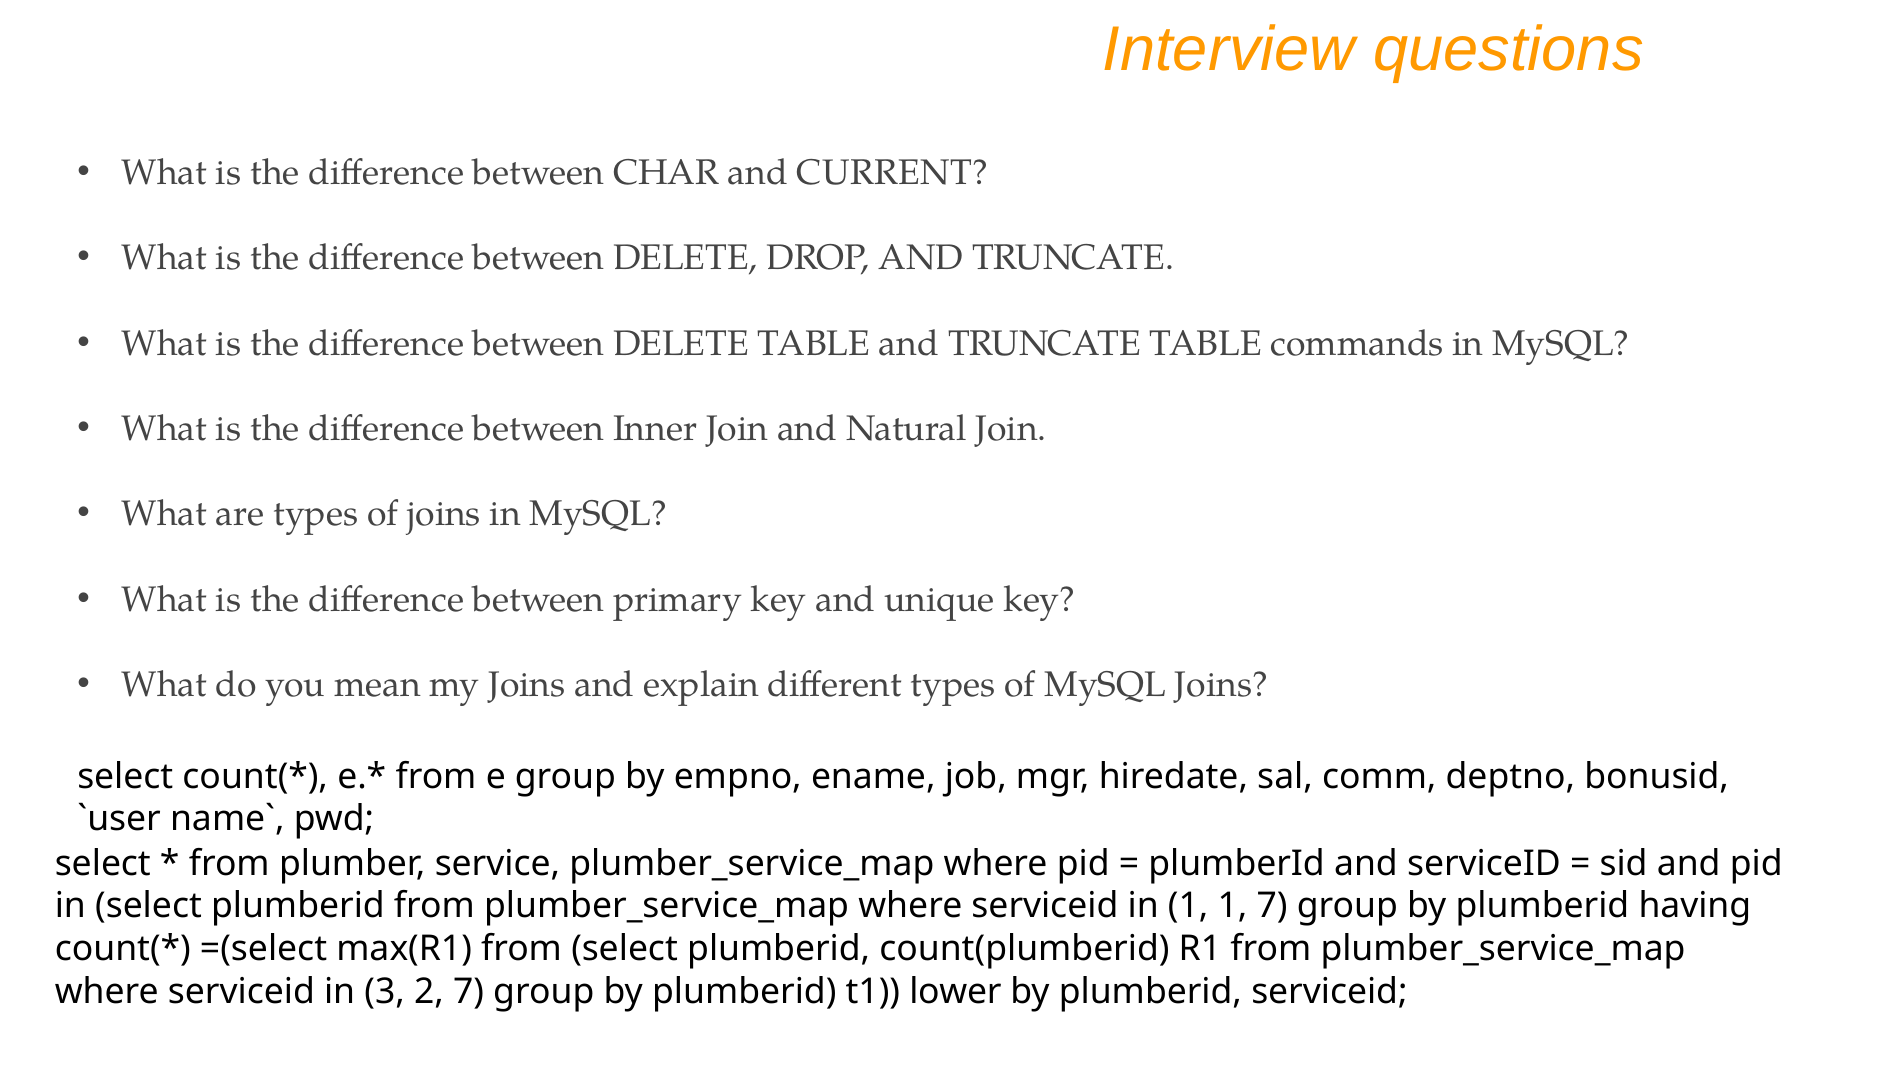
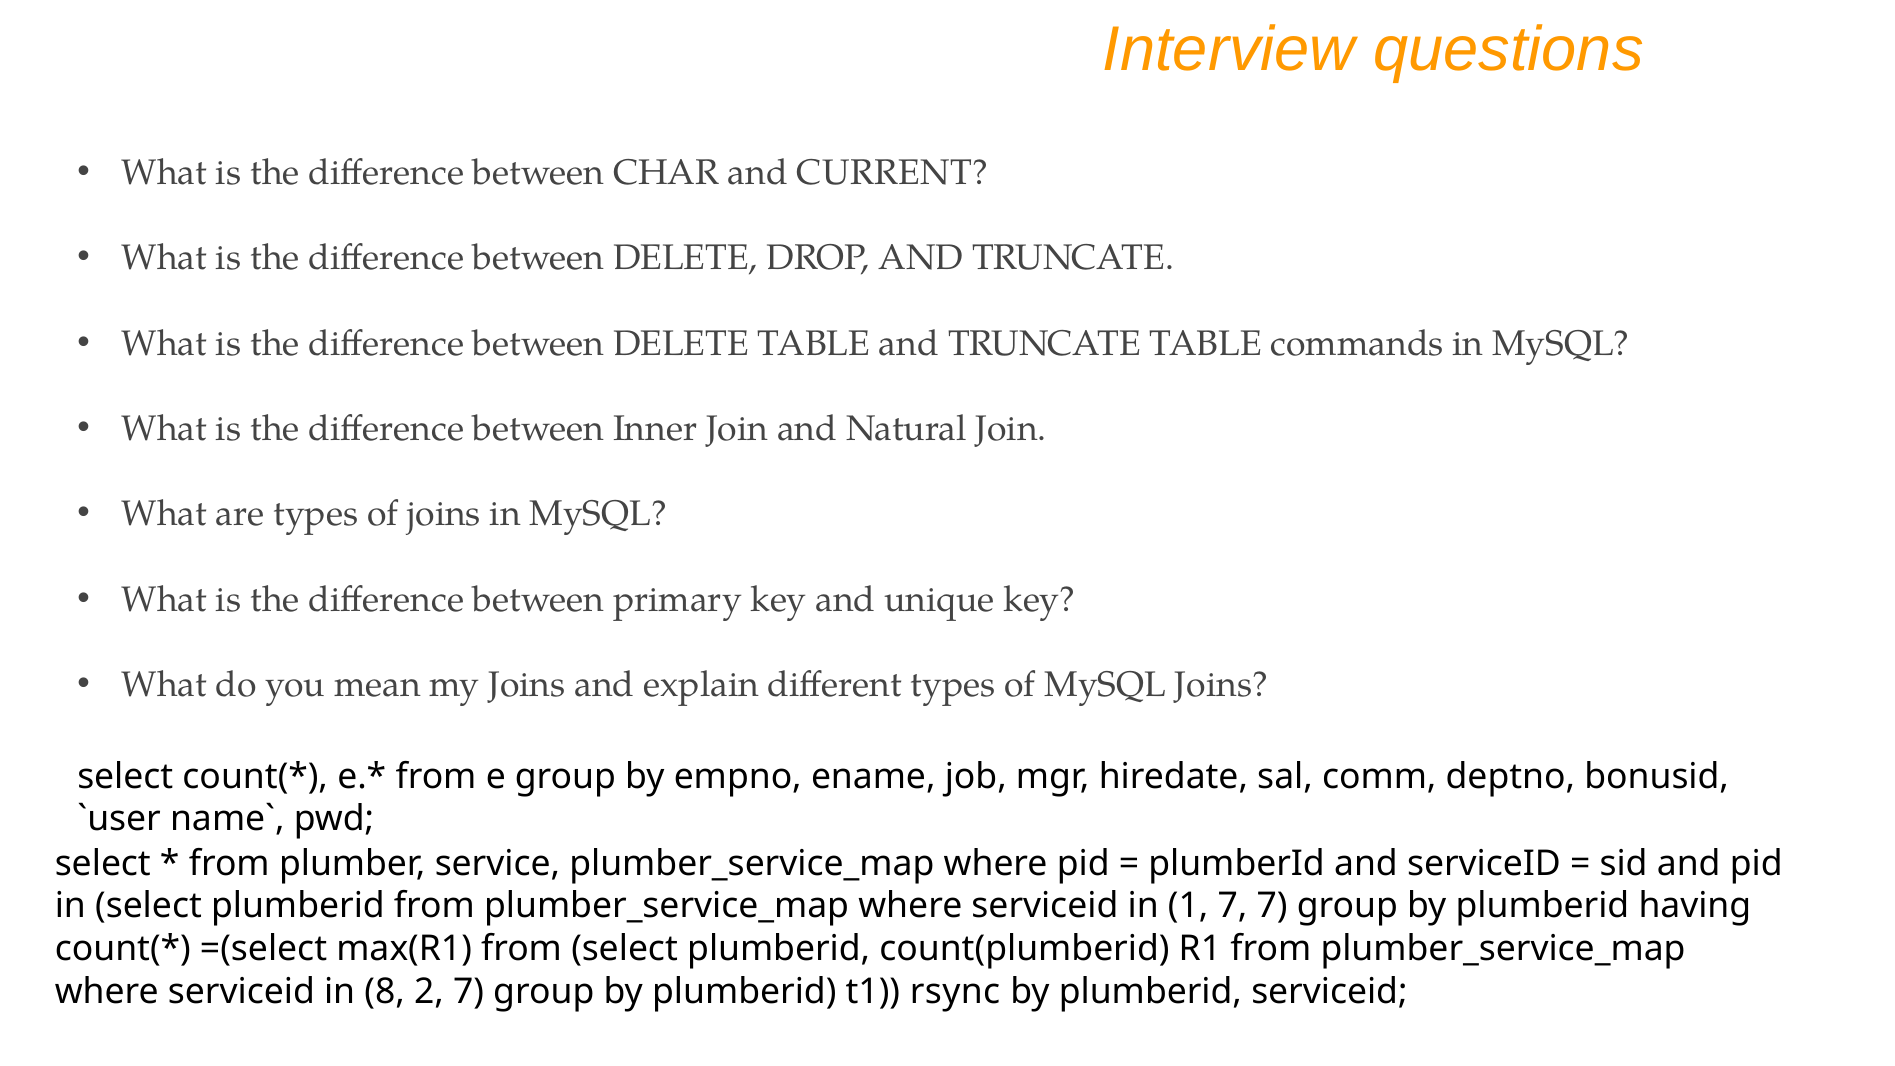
1 1: 1 -> 7
3: 3 -> 8
lower: lower -> rsync
